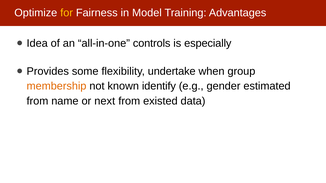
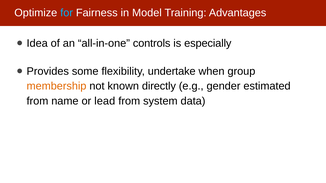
for colour: yellow -> light blue
identify: identify -> directly
next: next -> lead
existed: existed -> system
